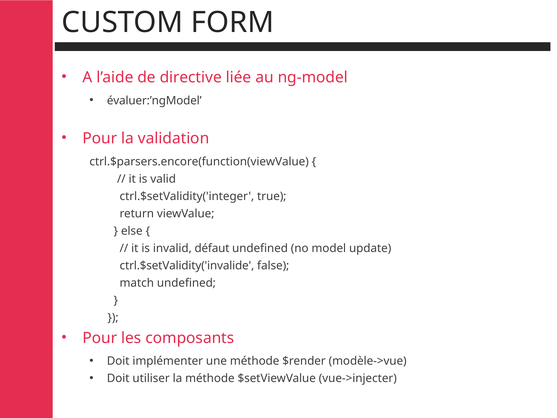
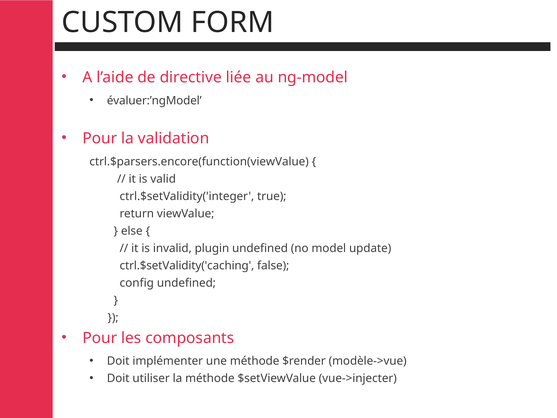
défaut: défaut -> plugin
ctrl.$setValidity('invalide: ctrl.$setValidity('invalide -> ctrl.$setValidity('caching
match: match -> config
